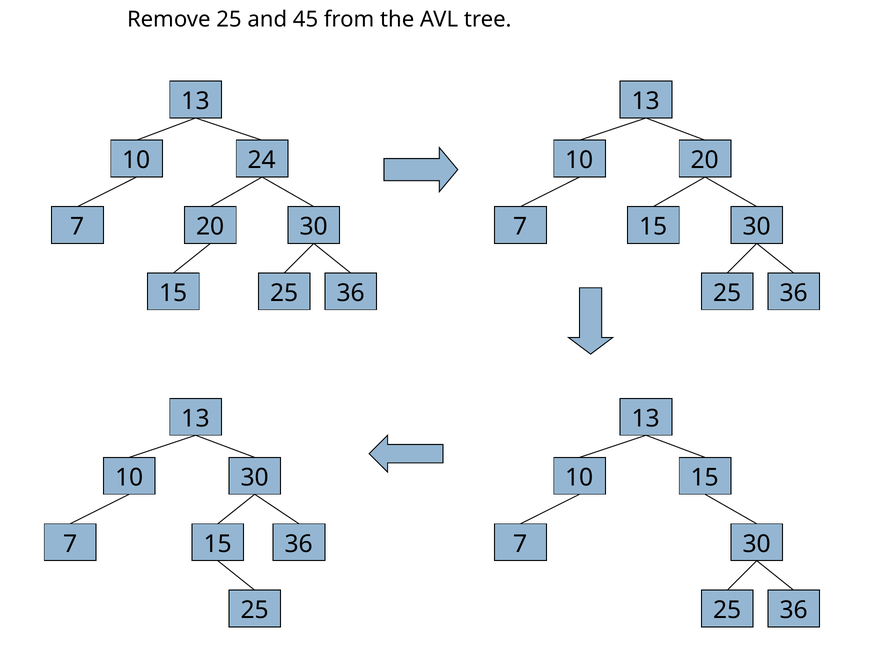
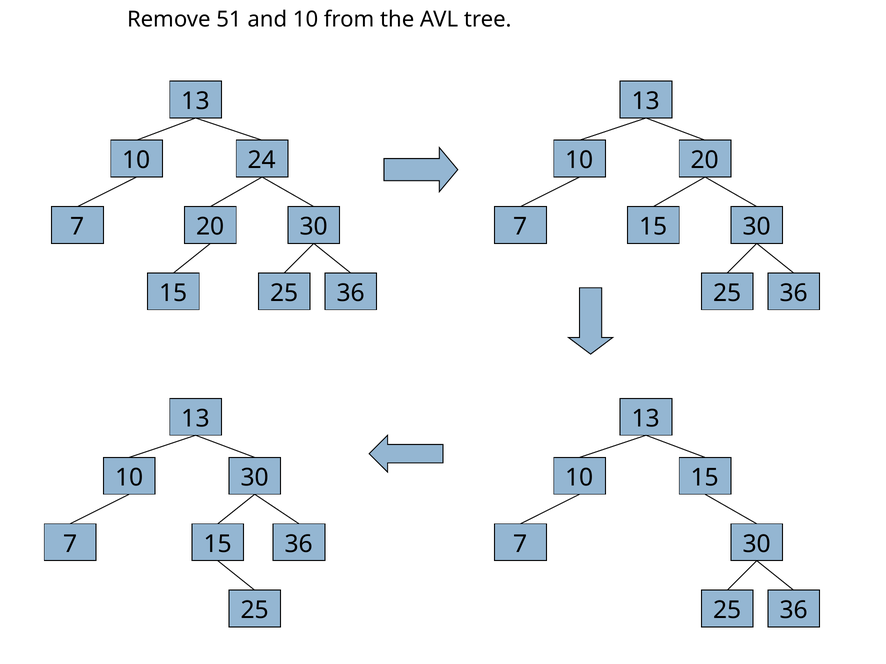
Remove 25: 25 -> 51
and 45: 45 -> 10
